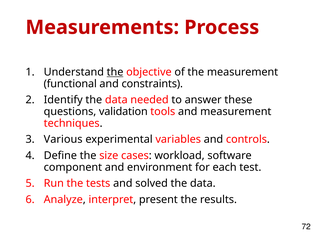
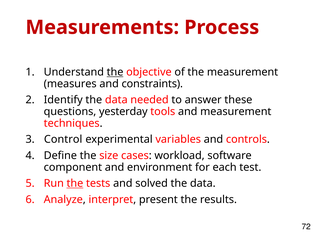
functional: functional -> measures
validation: validation -> yesterday
Various: Various -> Control
the at (75, 183) underline: none -> present
